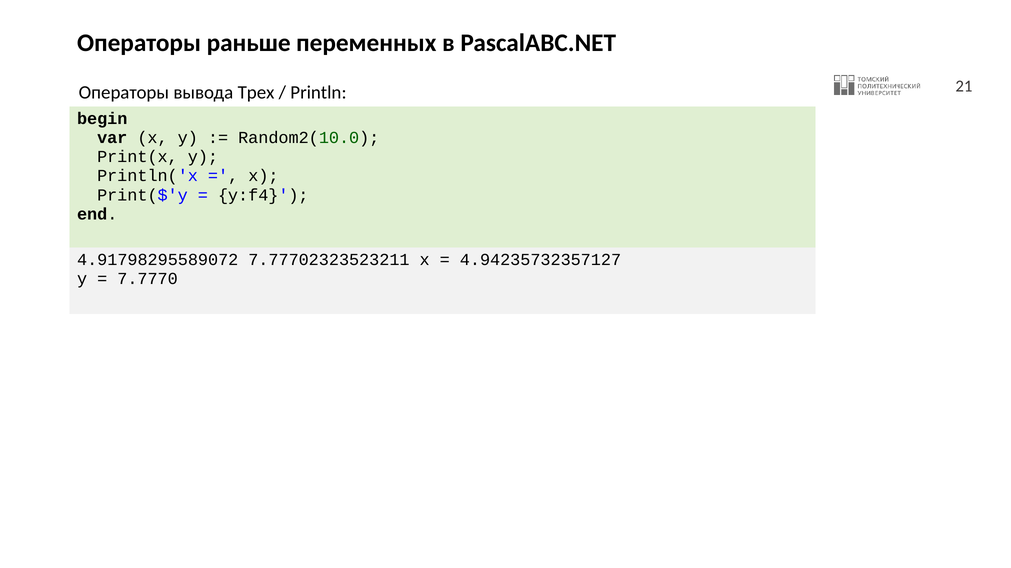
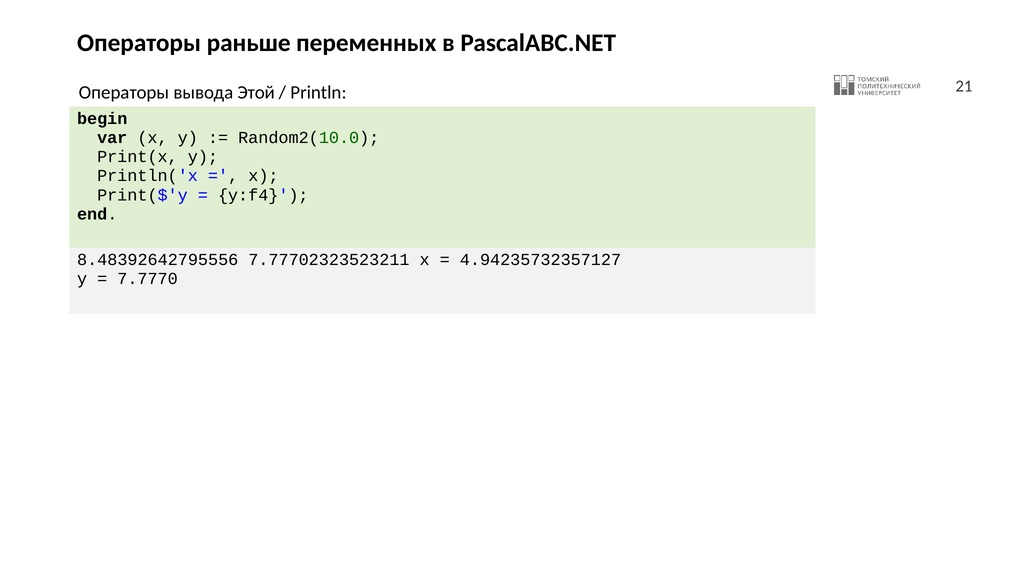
Трех: Трех -> Этой
4.91798295589072: 4.91798295589072 -> 8.48392642795556
